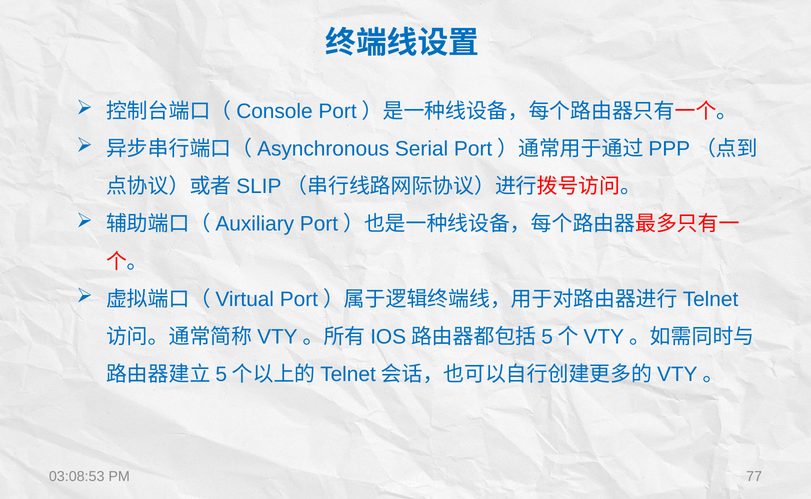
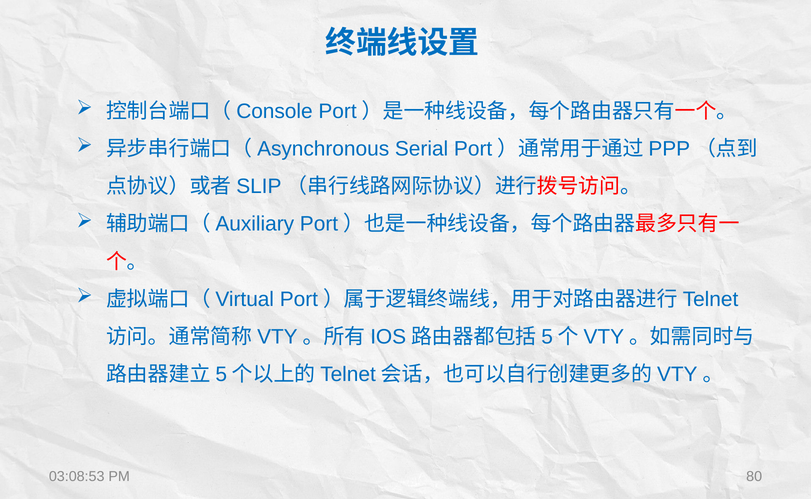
77: 77 -> 80
